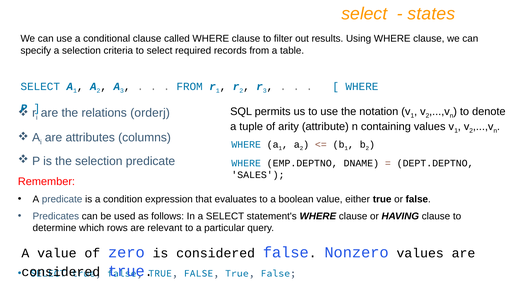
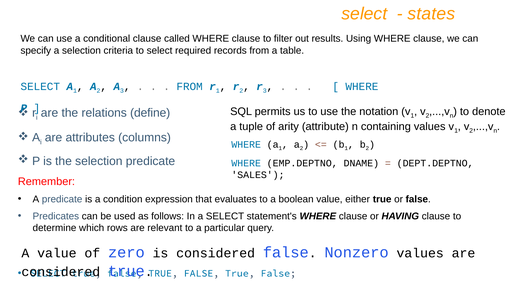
orderj: orderj -> define
